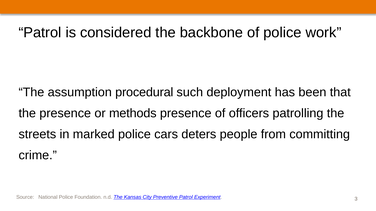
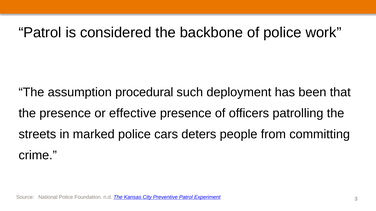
methods: methods -> effective
